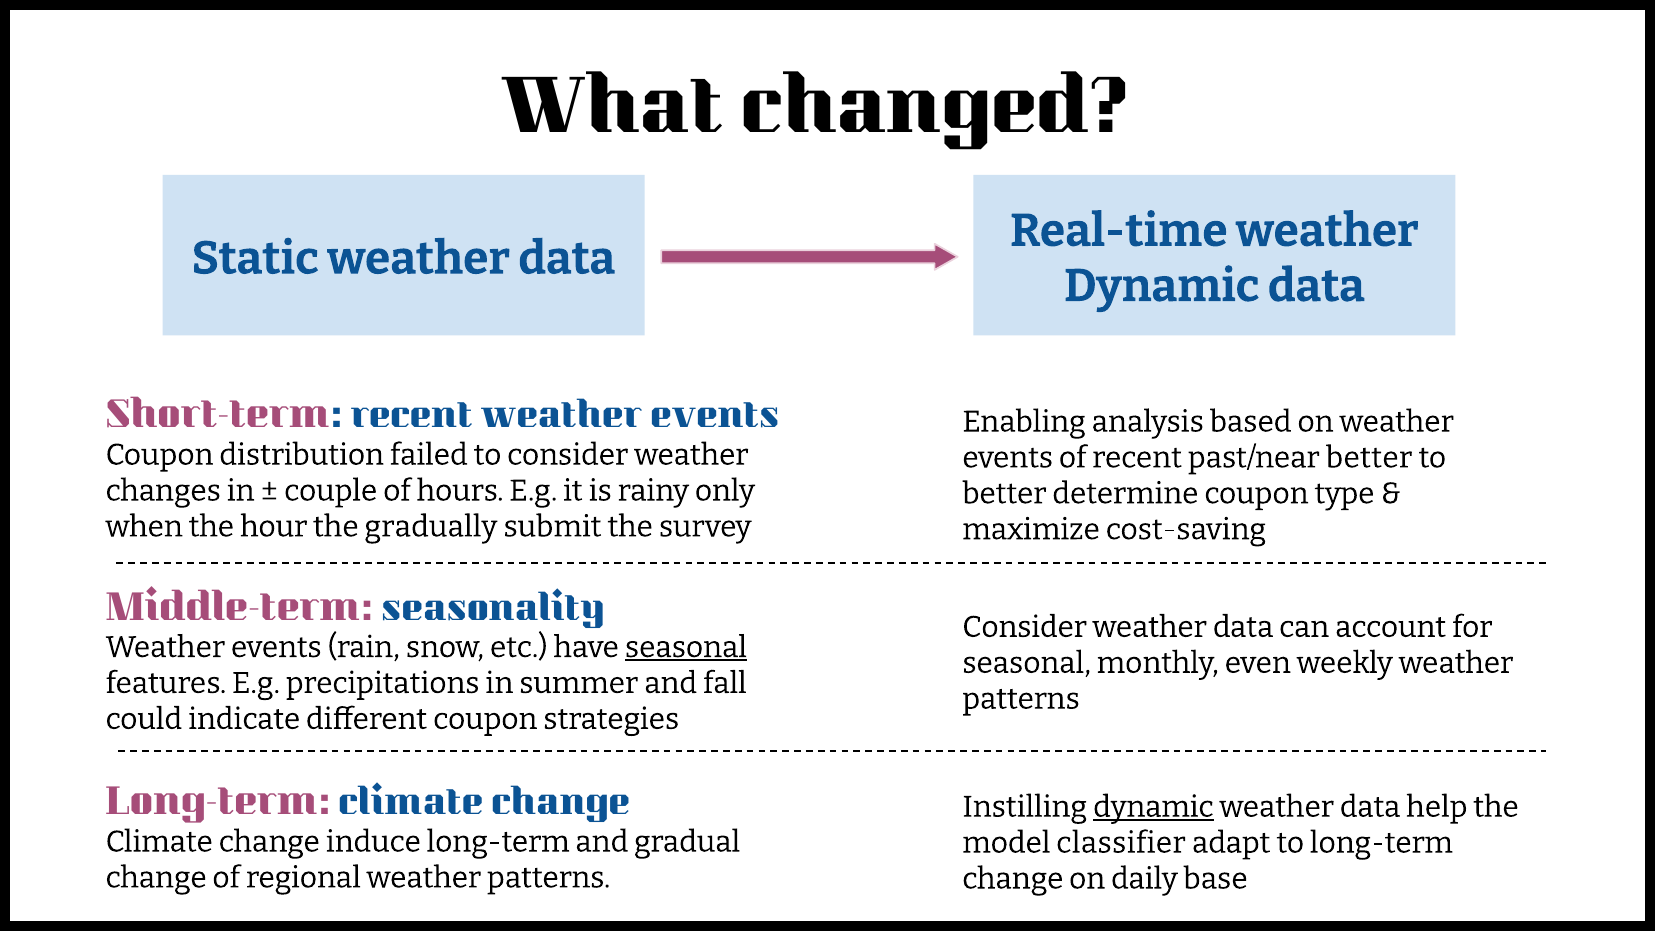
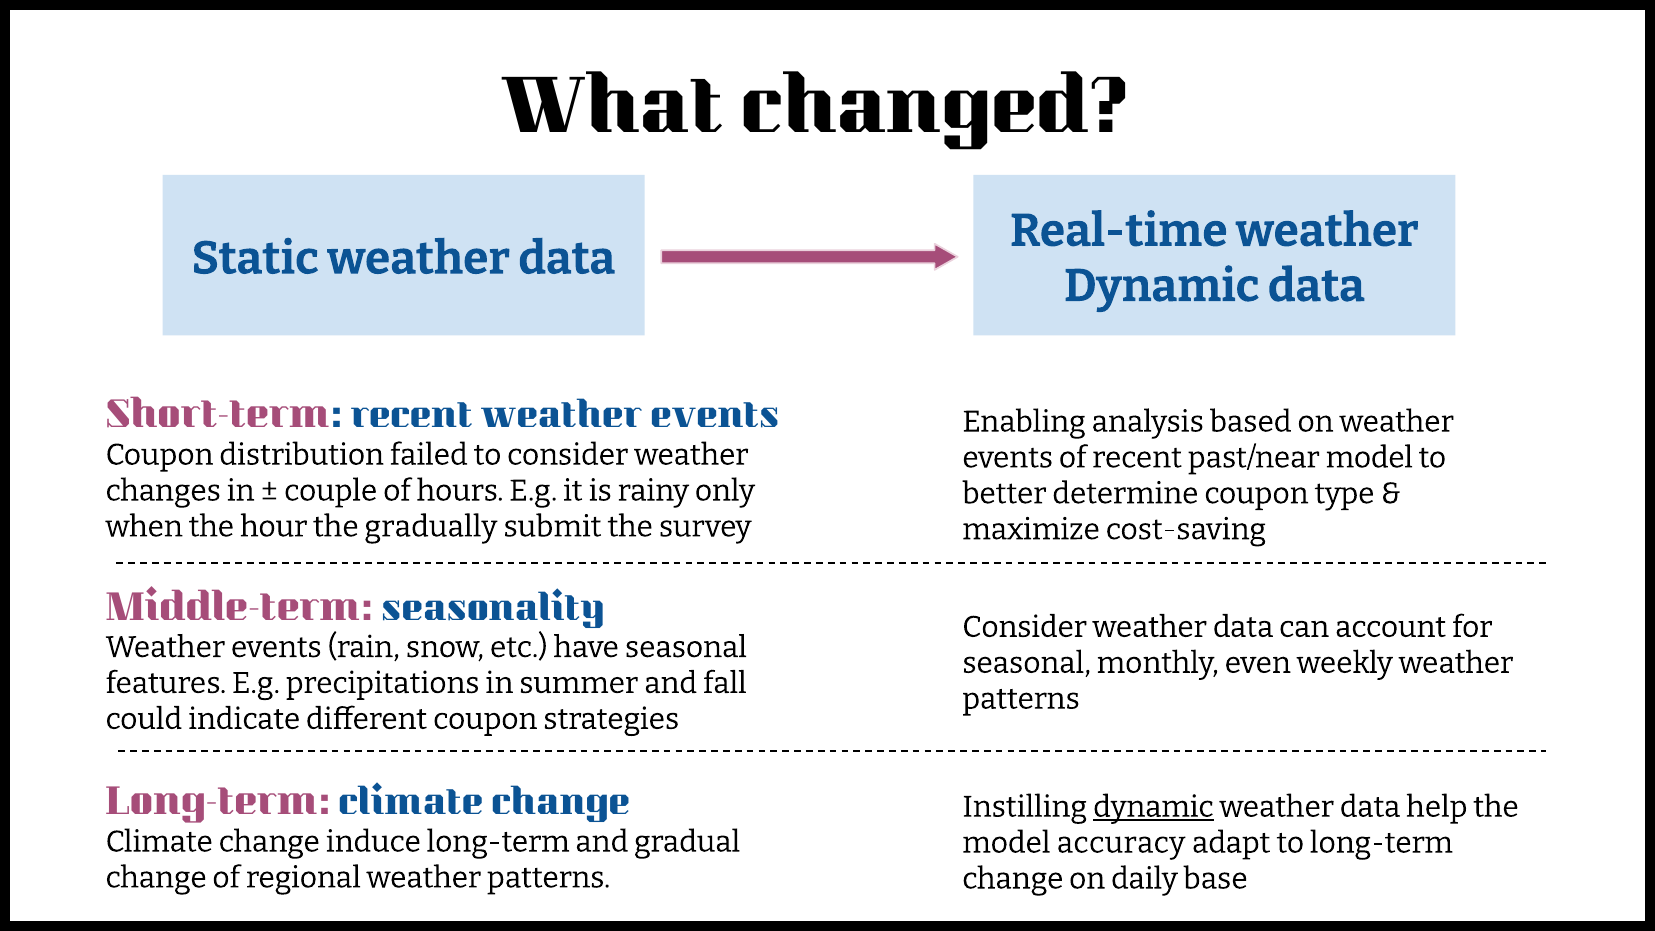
past/near better: better -> model
seasonal at (686, 647) underline: present -> none
classifier: classifier -> accuracy
